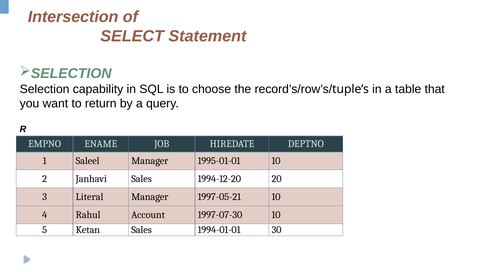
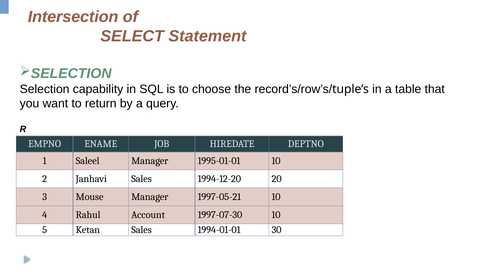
Literal: Literal -> Mouse
